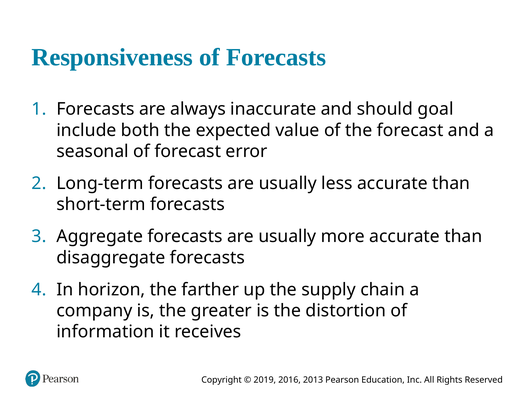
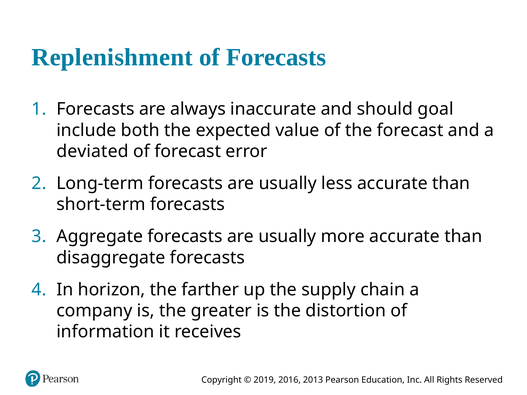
Responsiveness: Responsiveness -> Replenishment
seasonal: seasonal -> deviated
